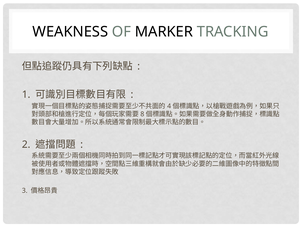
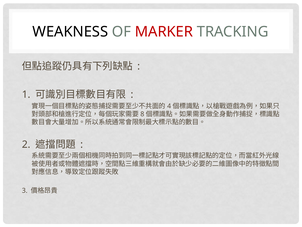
MARKER colour: black -> red
